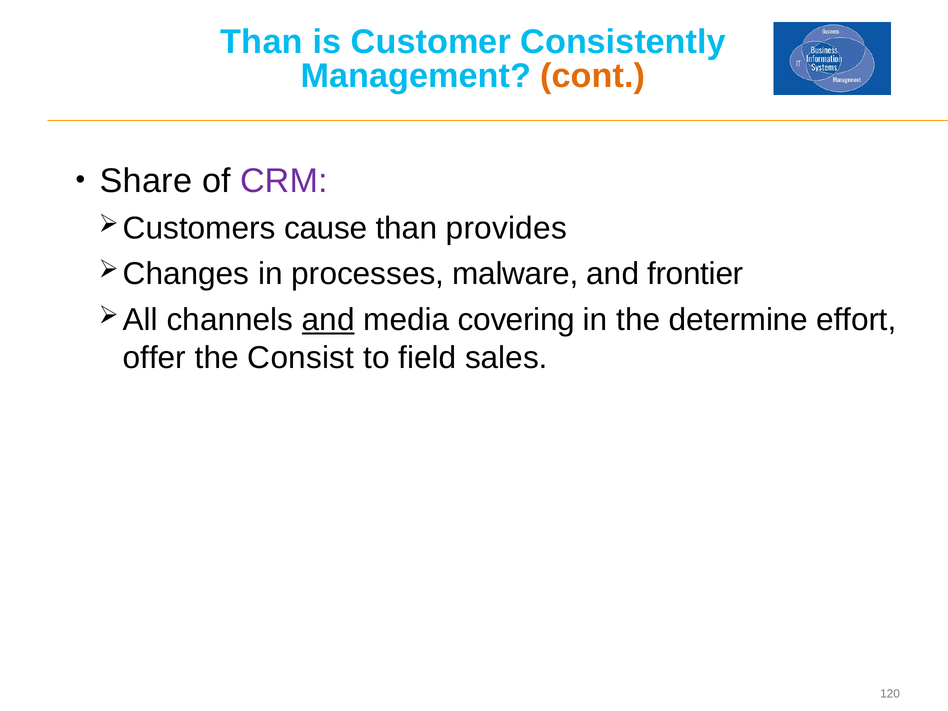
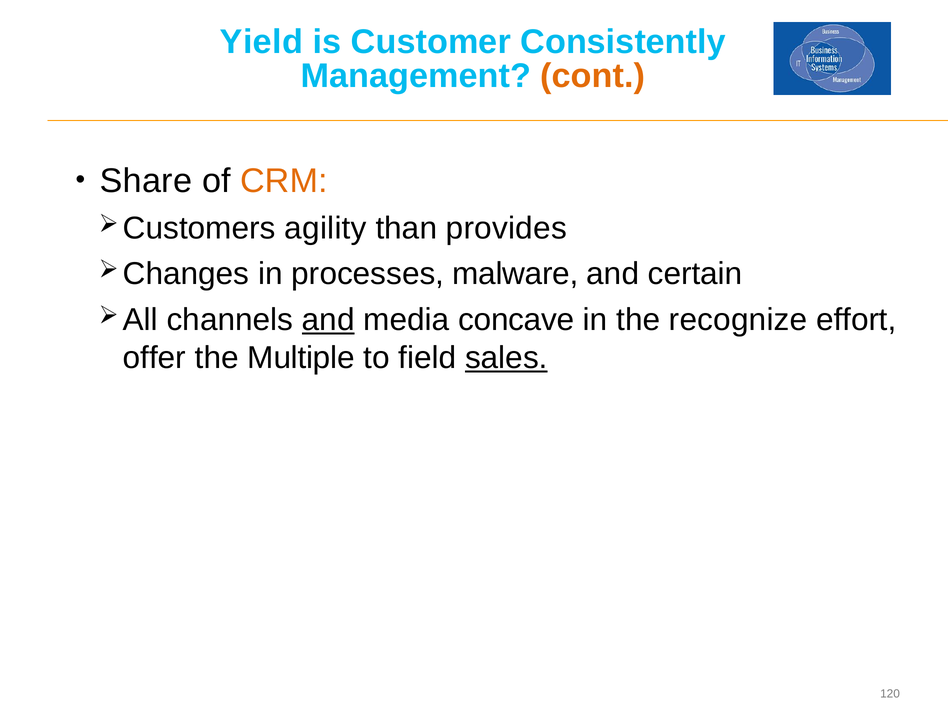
Than at (261, 42): Than -> Yield
CRM colour: purple -> orange
cause: cause -> agility
frontier: frontier -> certain
covering: covering -> concave
determine: determine -> recognize
Consist: Consist -> Multiple
sales underline: none -> present
